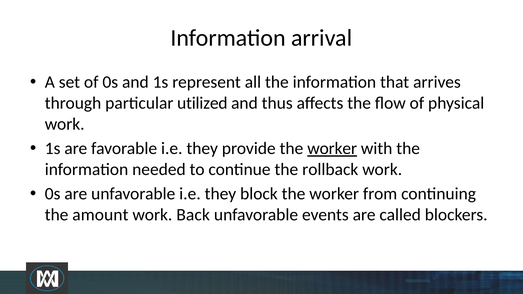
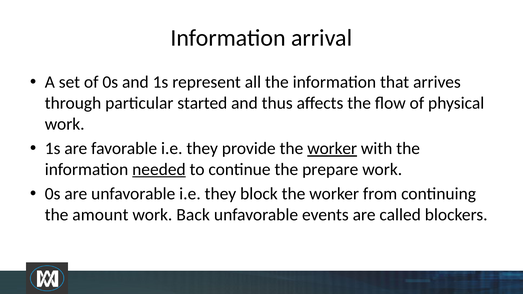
utilized: utilized -> started
needed underline: none -> present
rollback: rollback -> prepare
